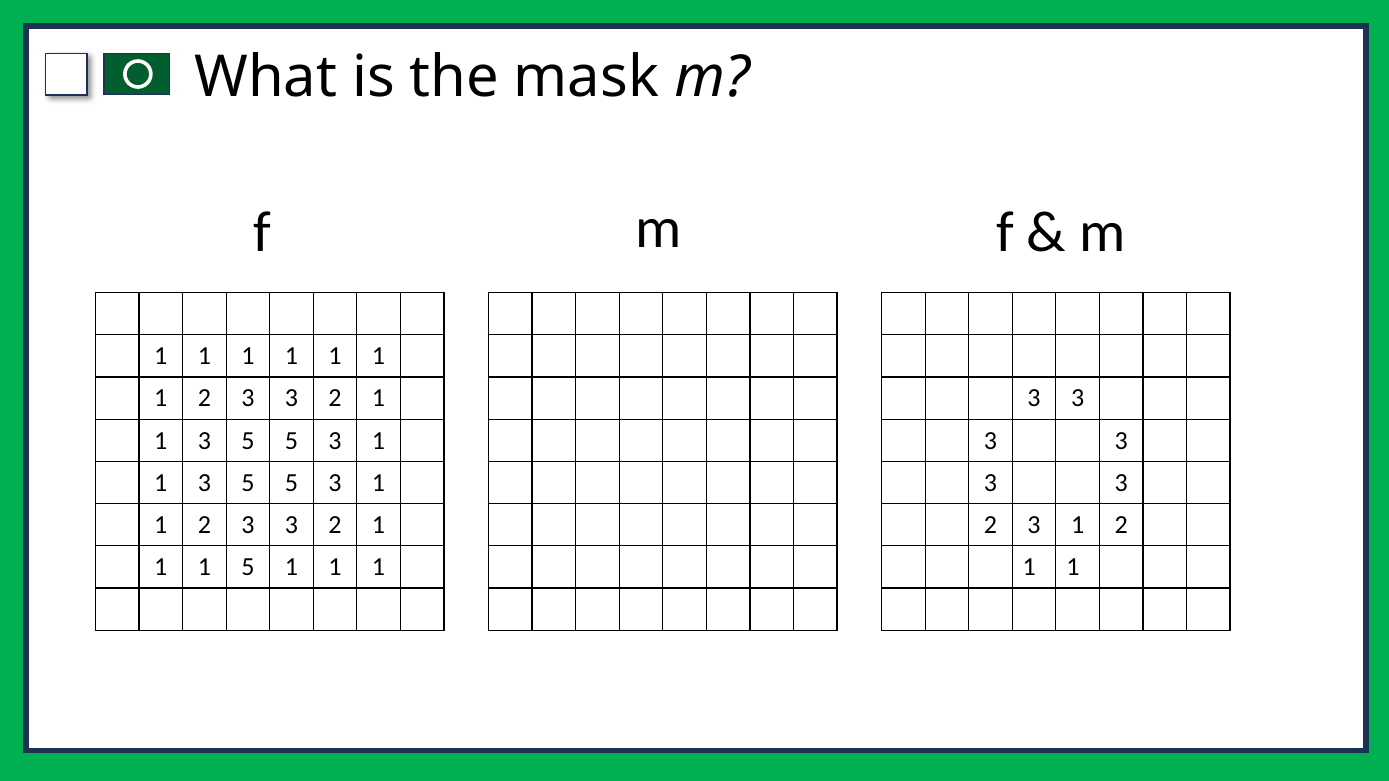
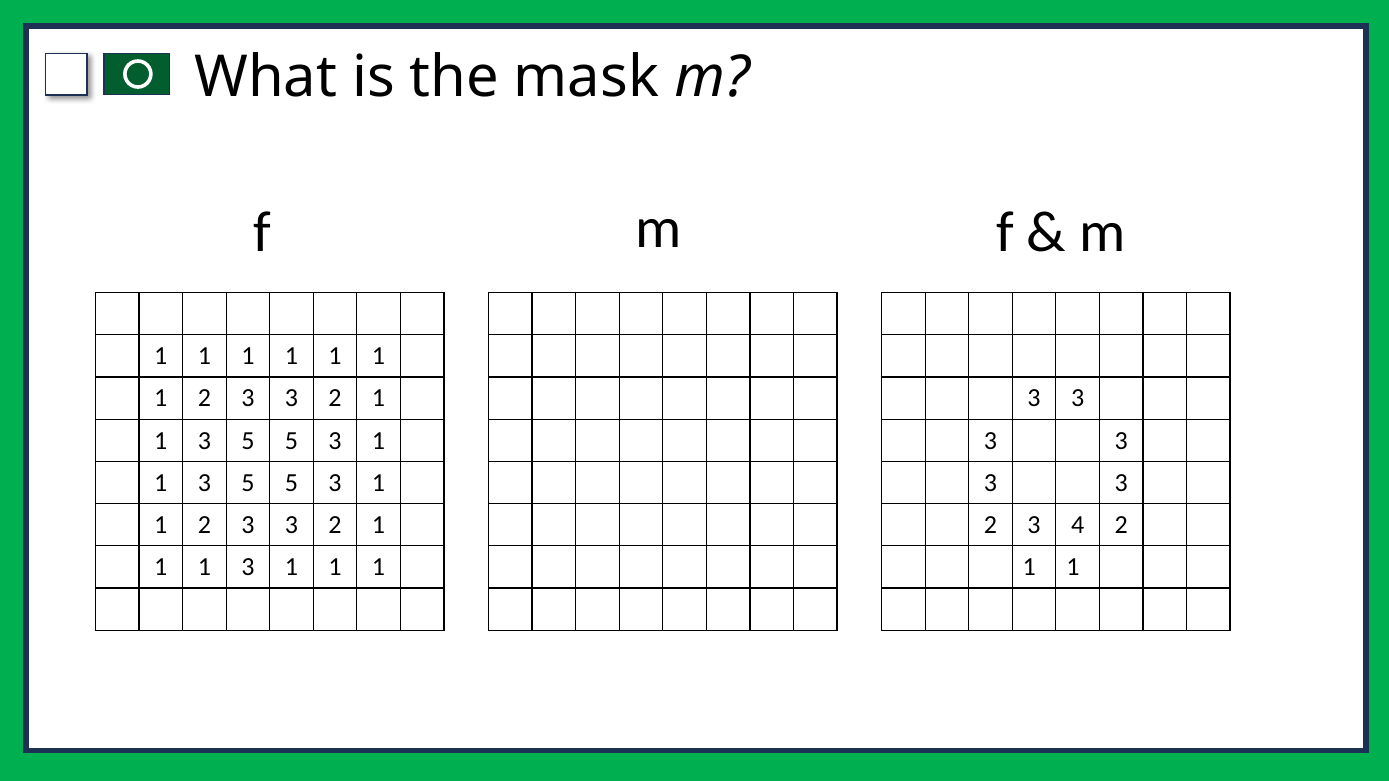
2 3 1: 1 -> 4
5 at (248, 567): 5 -> 3
